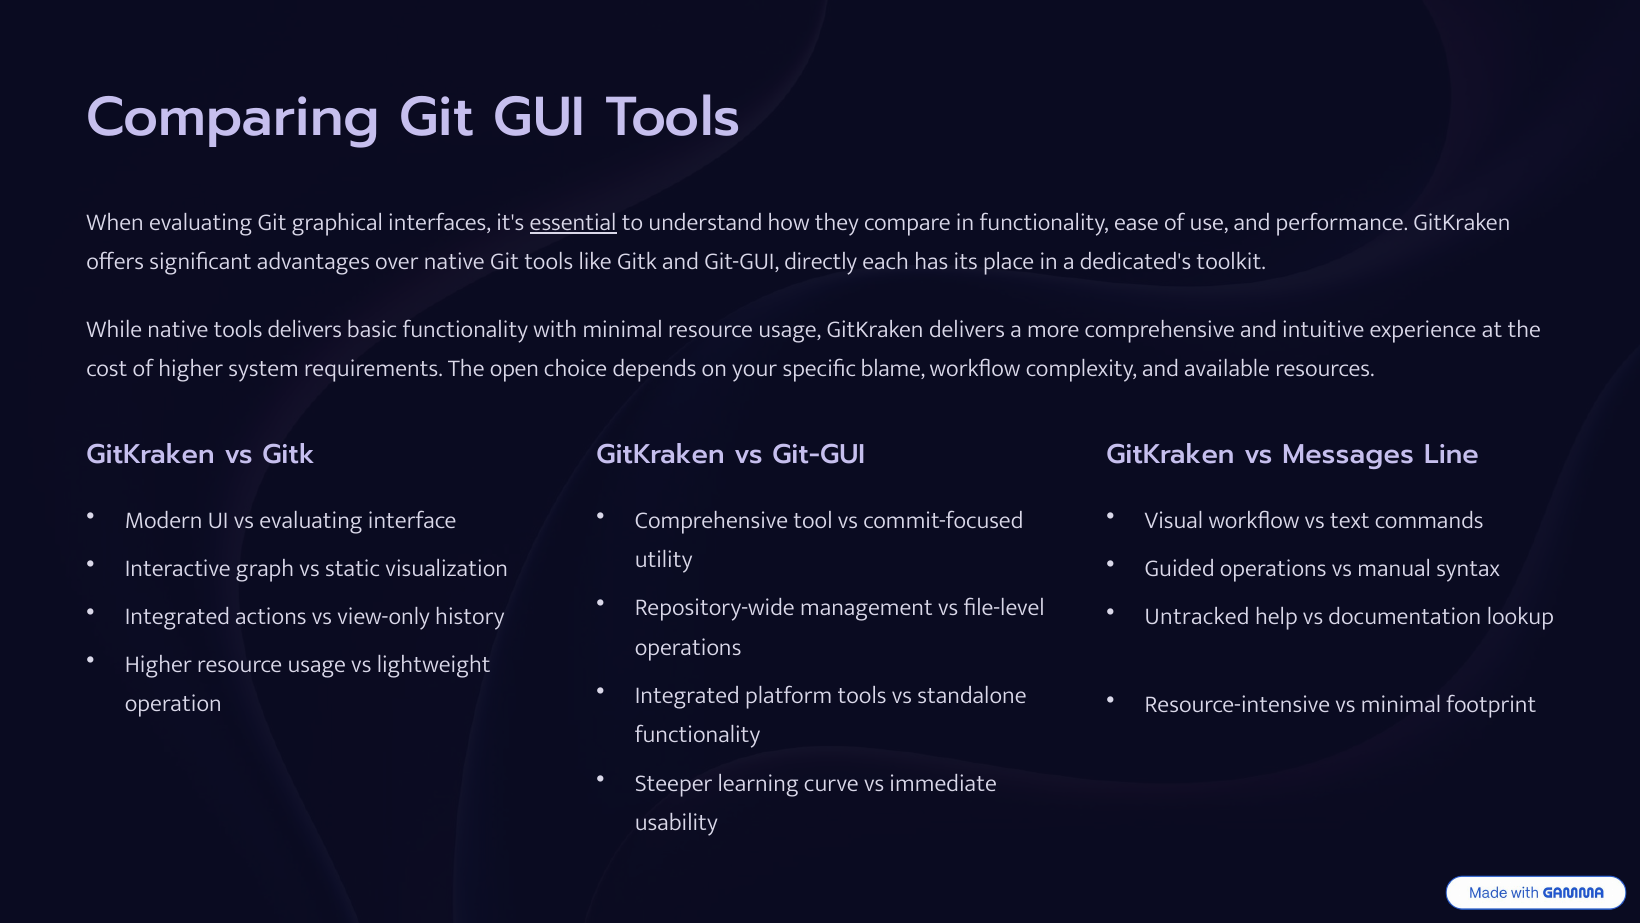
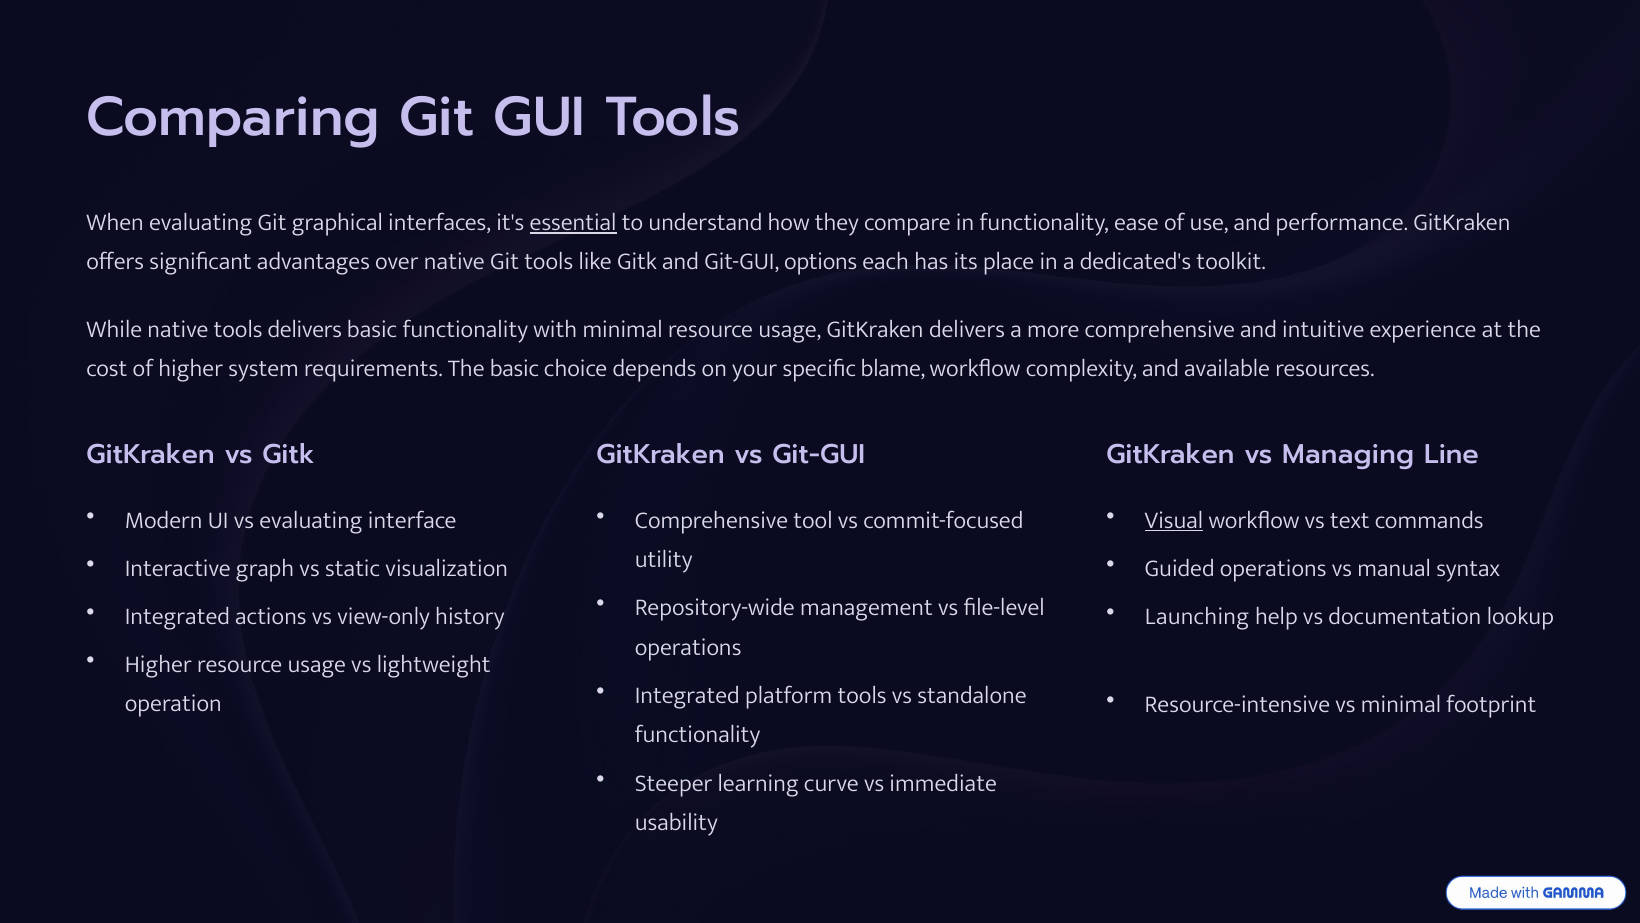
directly: directly -> options
The open: open -> basic
Messages: Messages -> Managing
Visual underline: none -> present
Untracked: Untracked -> Launching
